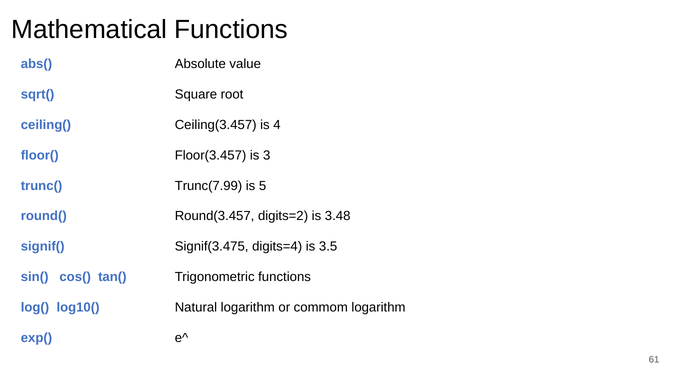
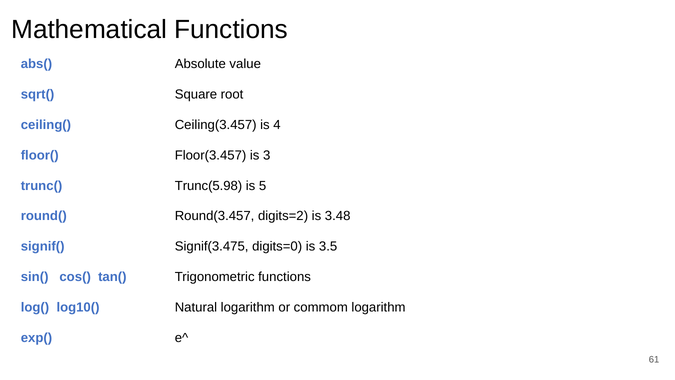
Trunc(7.99: Trunc(7.99 -> Trunc(5.98
digits=4: digits=4 -> digits=0
